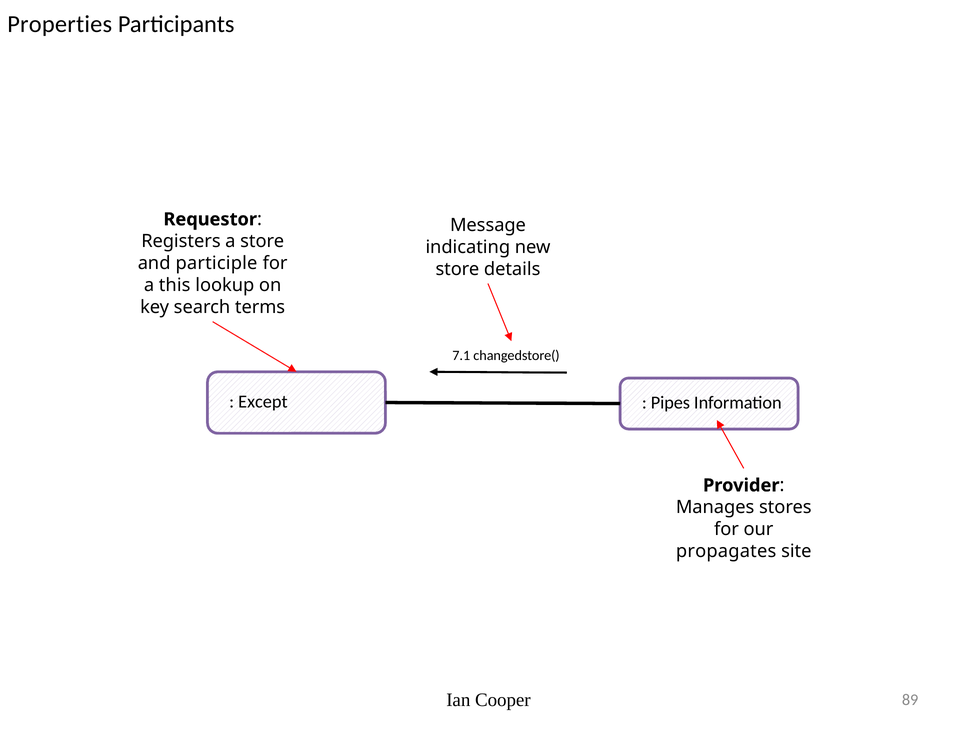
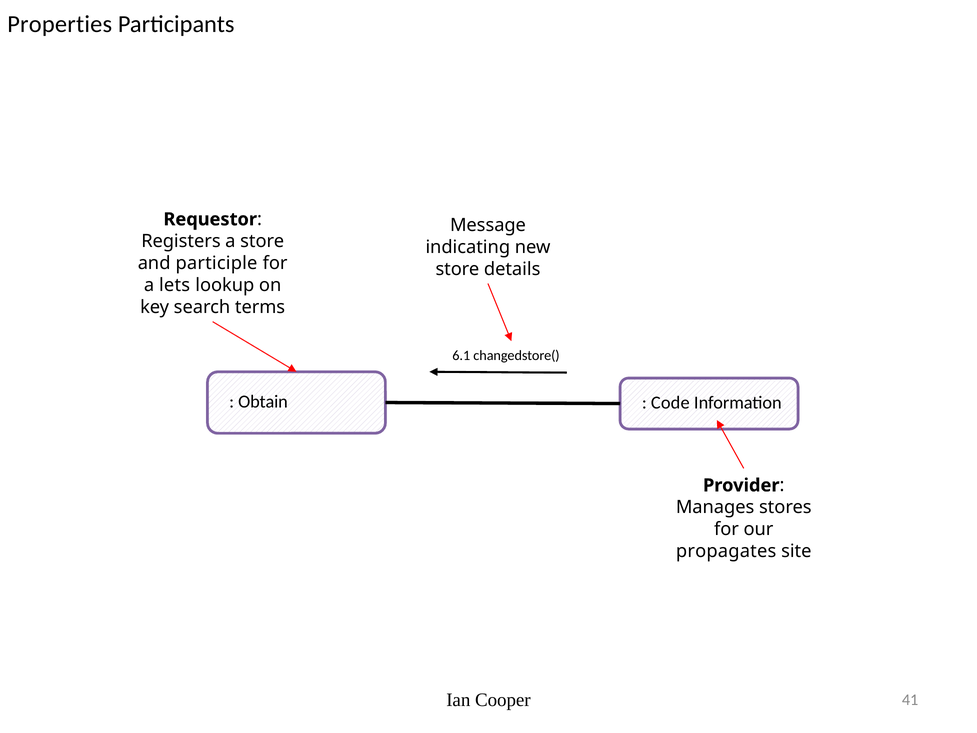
this: this -> lets
7.1: 7.1 -> 6.1
Except: Except -> Obtain
Pipes: Pipes -> Code
89: 89 -> 41
